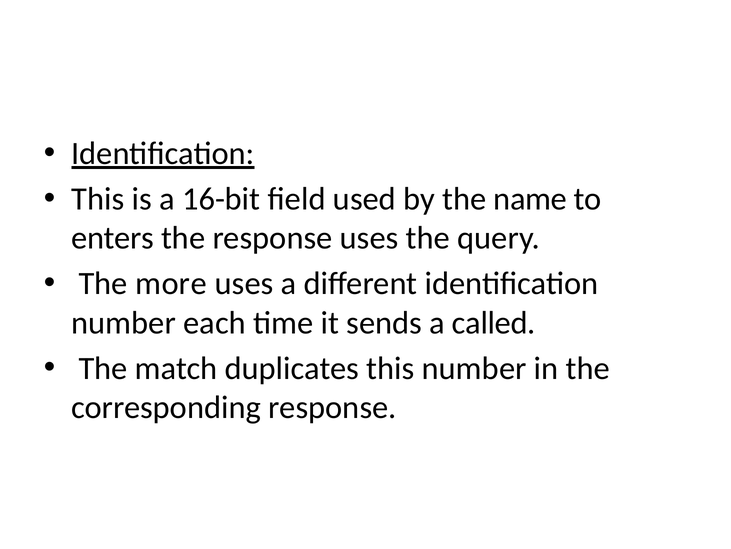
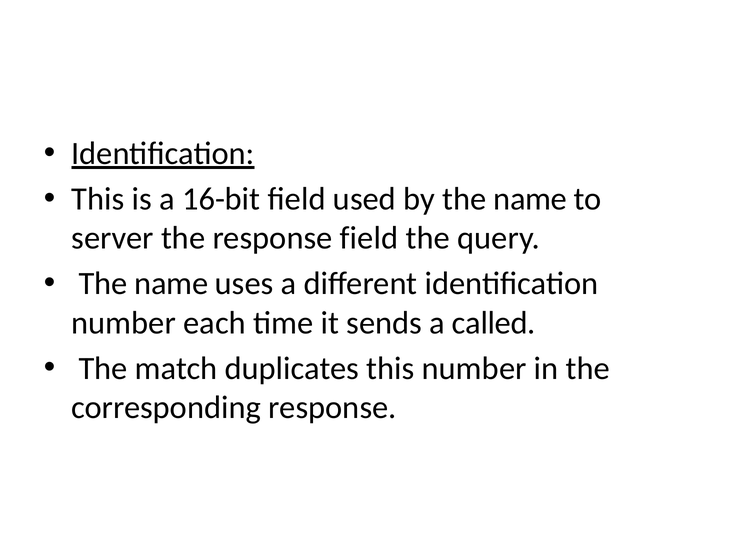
enters: enters -> server
response uses: uses -> field
more at (171, 283): more -> name
